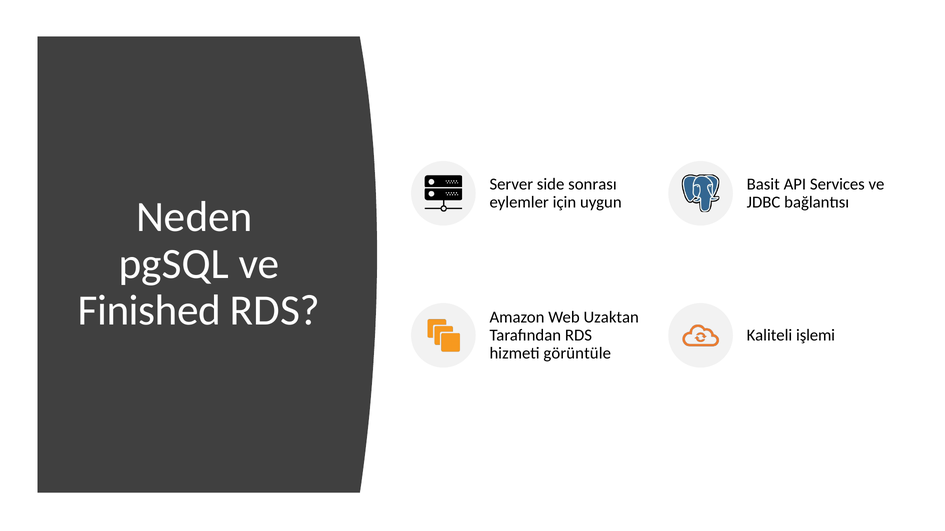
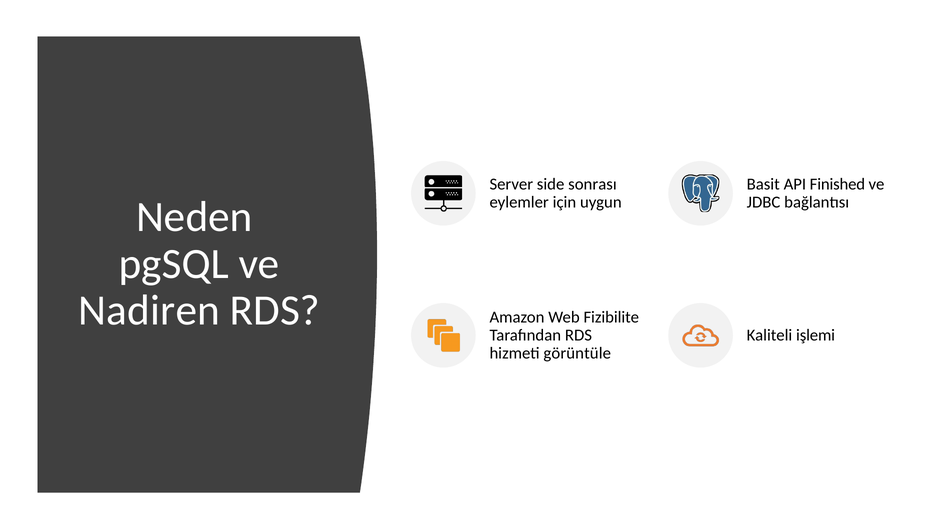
Services: Services -> Finished
Finished: Finished -> Nadiren
Uzaktan: Uzaktan -> Fizibilite
